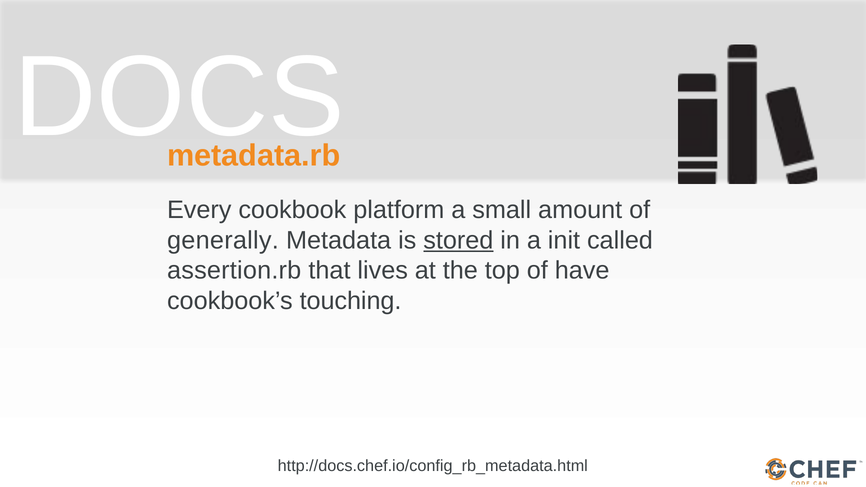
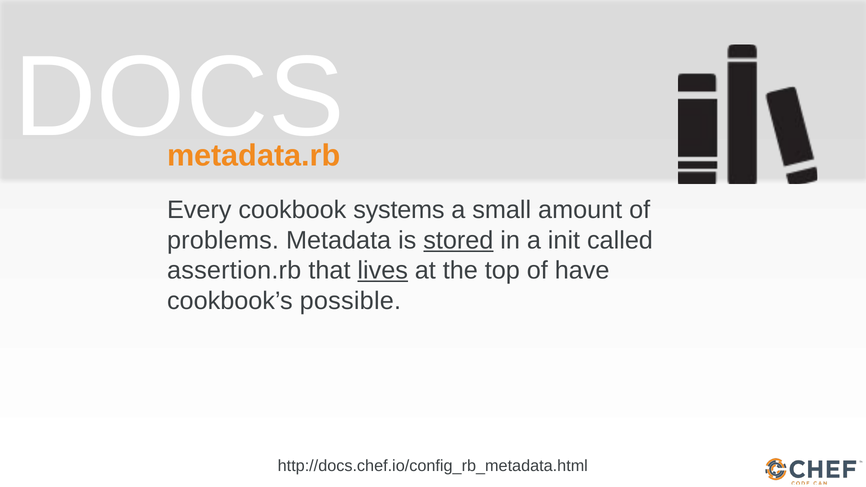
platform: platform -> systems
generally: generally -> problems
lives underline: none -> present
touching: touching -> possible
